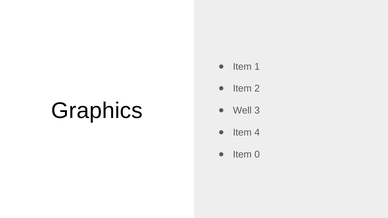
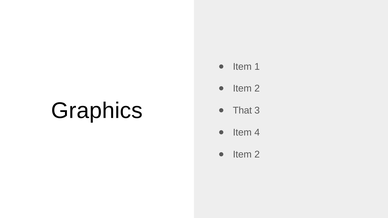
Well: Well -> That
0 at (257, 155): 0 -> 2
